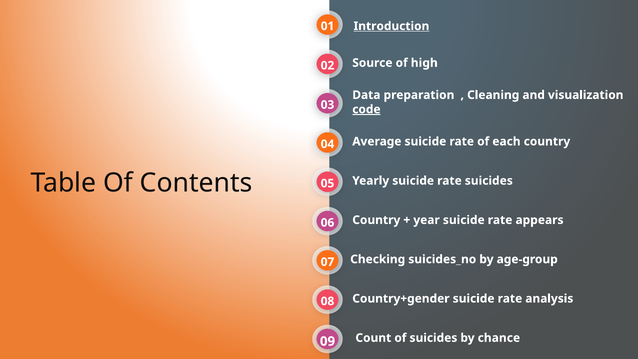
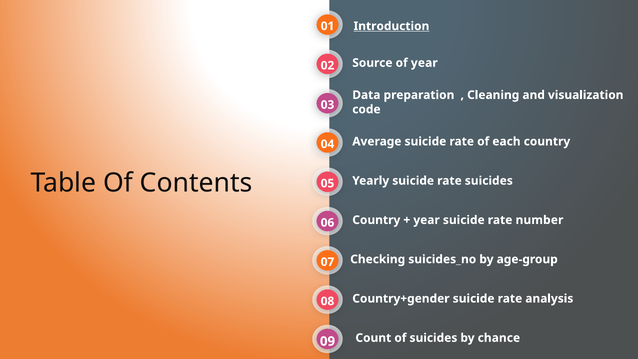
of high: high -> year
code underline: present -> none
appears: appears -> number
